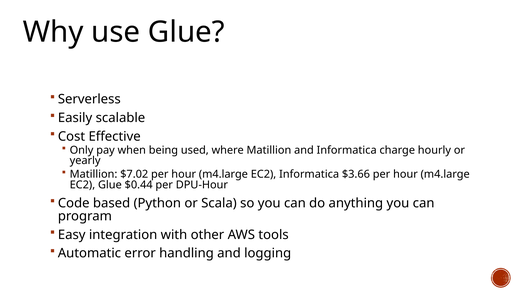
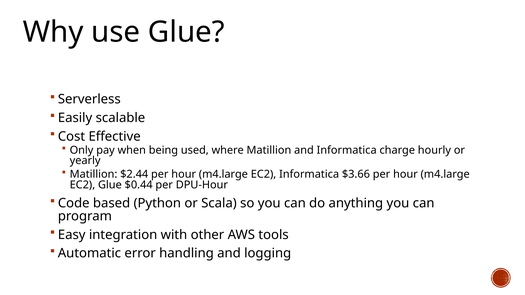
$7.02: $7.02 -> $2.44
